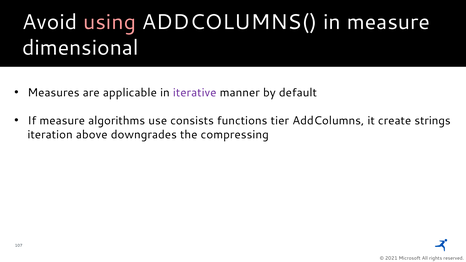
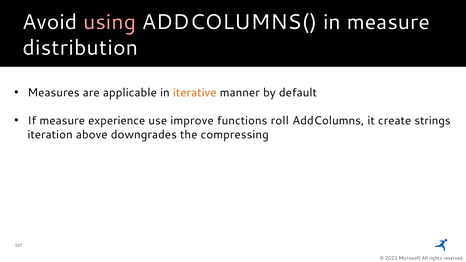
dimensional: dimensional -> distribution
iterative colour: purple -> orange
algorithms: algorithms -> experience
consists: consists -> improve
tier: tier -> roll
